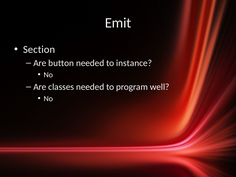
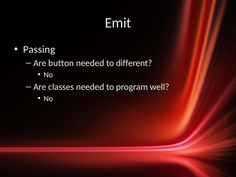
Section: Section -> Passing
instance: instance -> different
